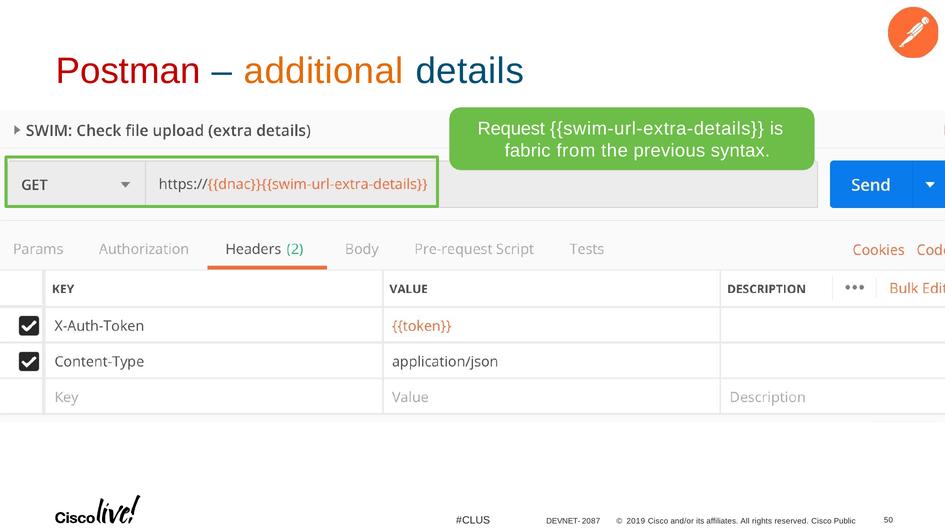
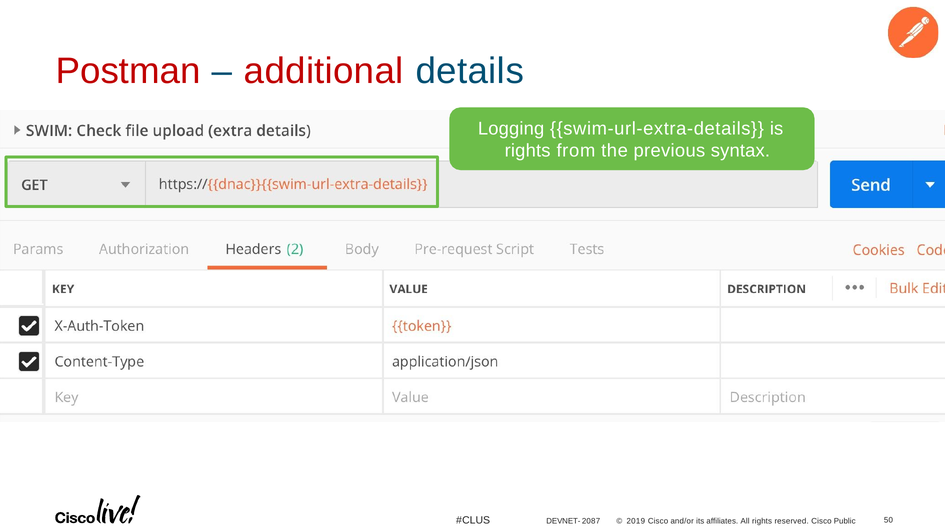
additional colour: orange -> red
Request: Request -> Logging
fabric at (528, 151): fabric -> rights
